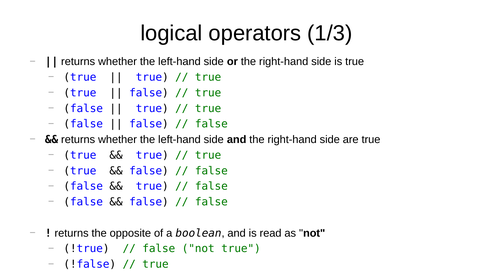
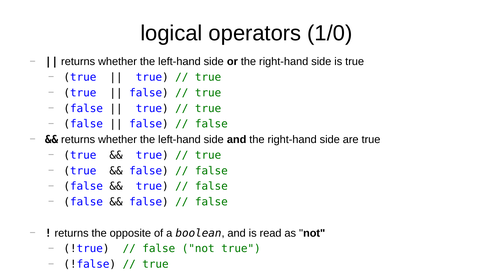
1/3: 1/3 -> 1/0
